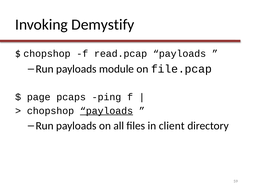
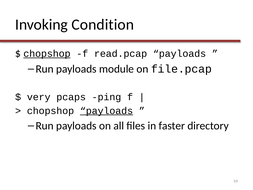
Demystify: Demystify -> Condition
chopshop at (47, 54) underline: none -> present
page: page -> very
client: client -> faster
